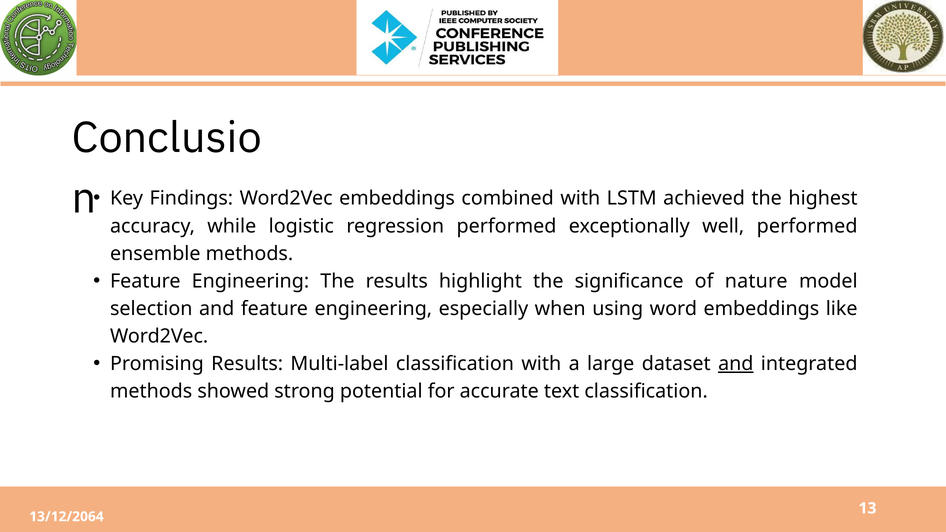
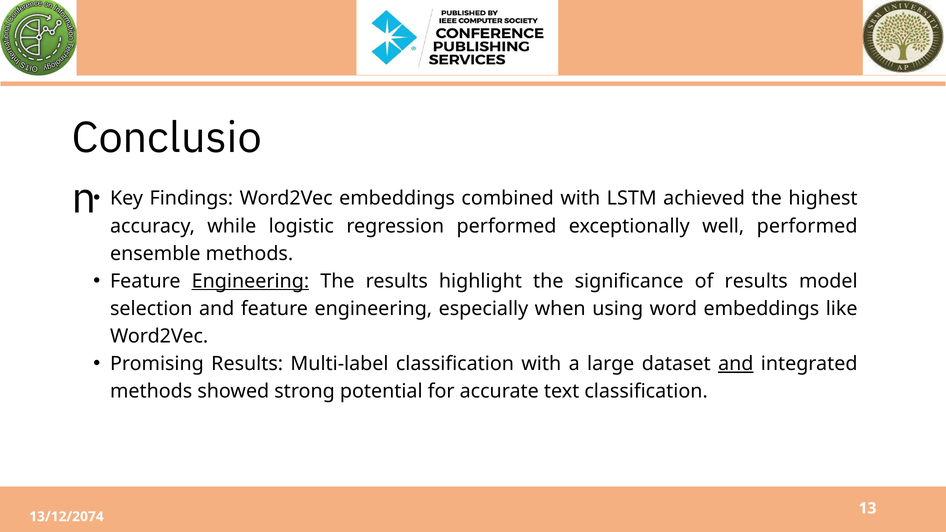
Engineering at (250, 281) underline: none -> present
of nature: nature -> results
13/12/2064: 13/12/2064 -> 13/12/2074
